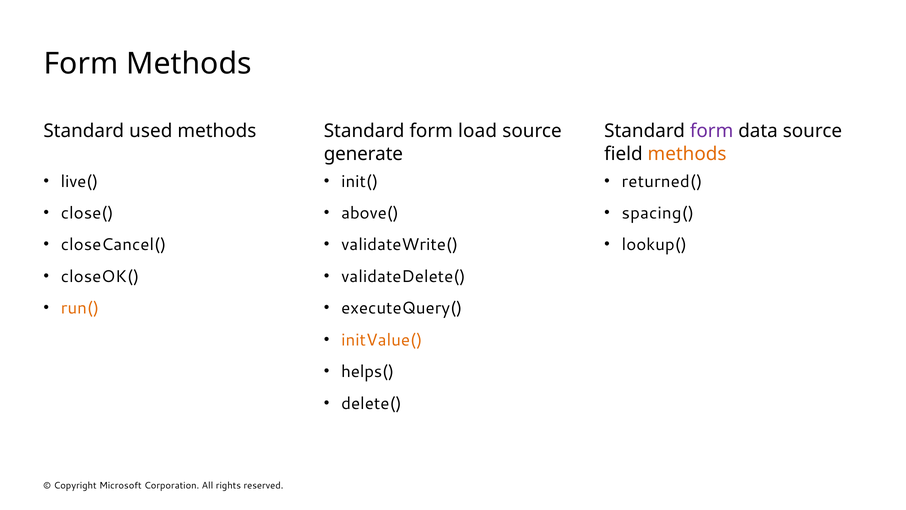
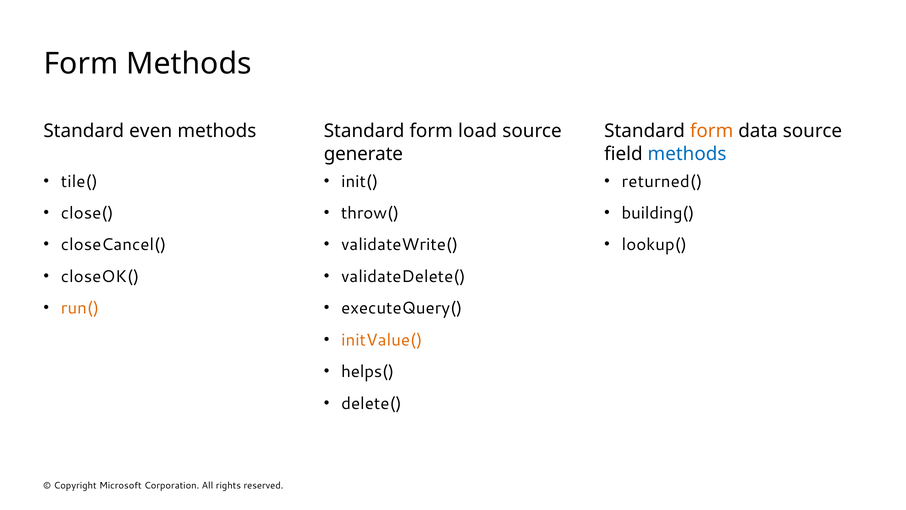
used: used -> even
form at (712, 131) colour: purple -> orange
methods at (687, 154) colour: orange -> blue
live(: live( -> tile(
above(: above( -> throw(
spacing(: spacing( -> building(
